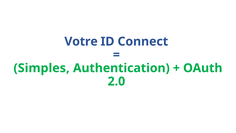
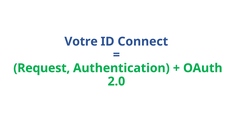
Simples: Simples -> Request
